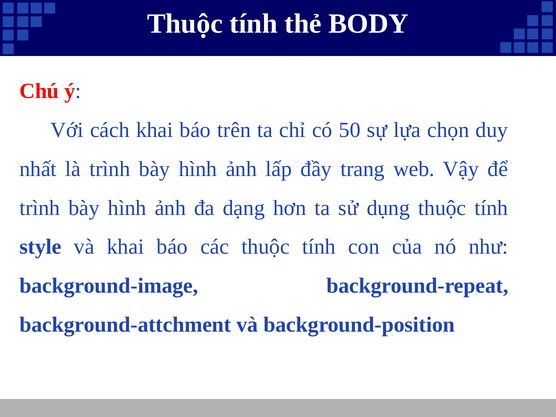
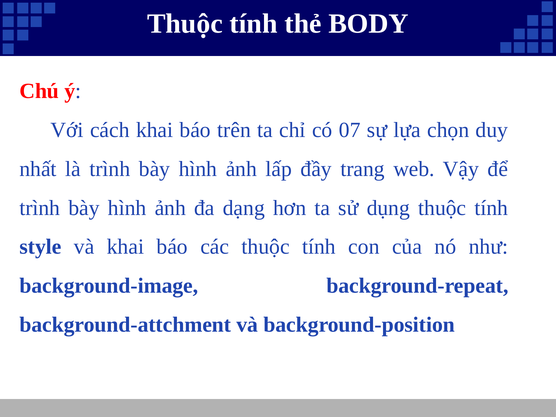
50: 50 -> 07
